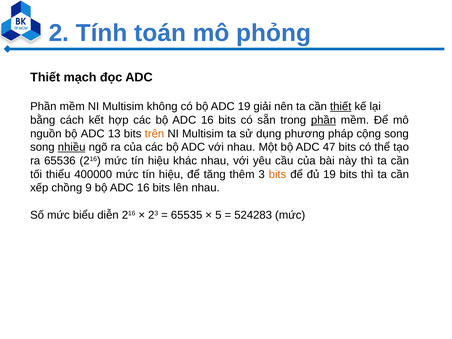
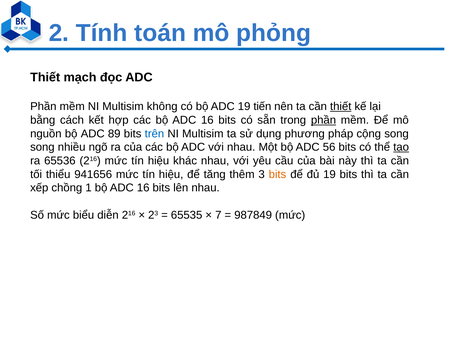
giải: giải -> tiến
13: 13 -> 89
trên colour: orange -> blue
nhiều underline: present -> none
47: 47 -> 56
tạo underline: none -> present
400000: 400000 -> 941656
9: 9 -> 1
5: 5 -> 7
524283: 524283 -> 987849
